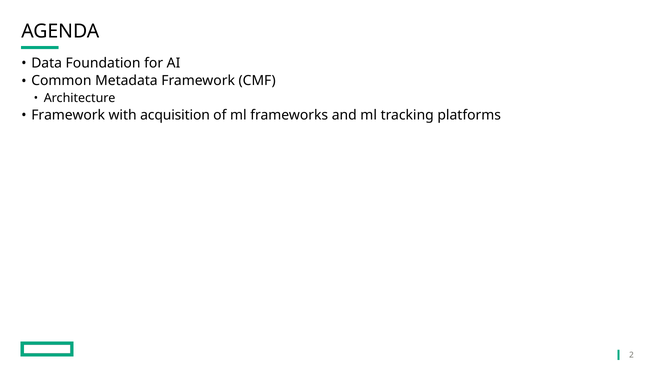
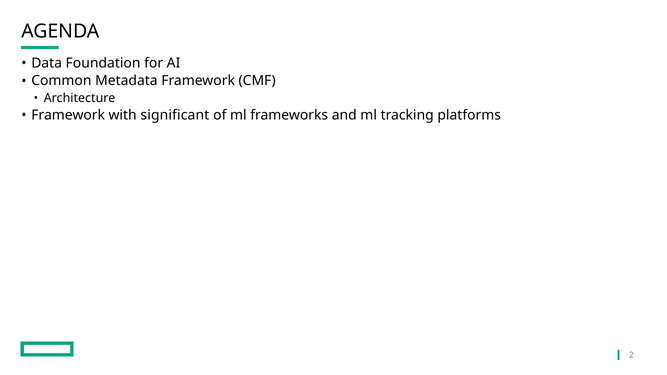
acquisition: acquisition -> significant
